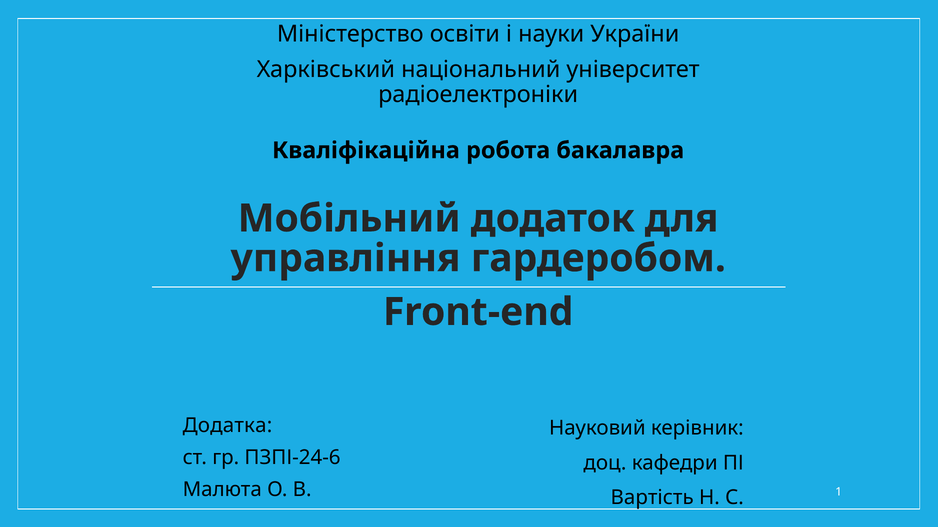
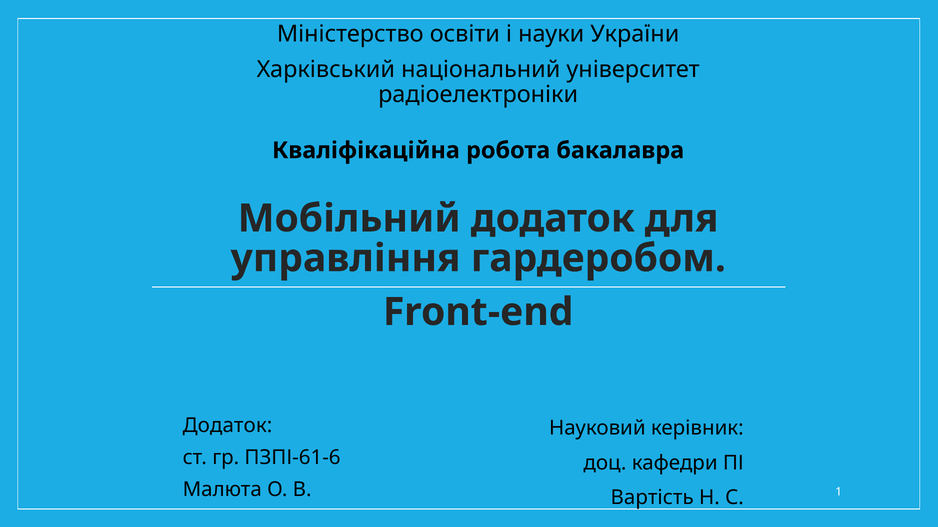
Додатка at (227, 426): Додатка -> Додаток
ПЗПІ-24-6: ПЗПІ-24-6 -> ПЗПІ-61-6
